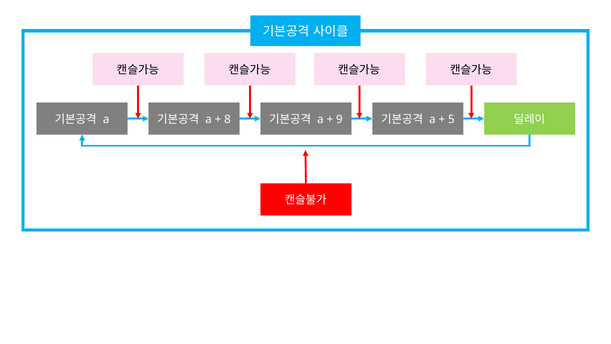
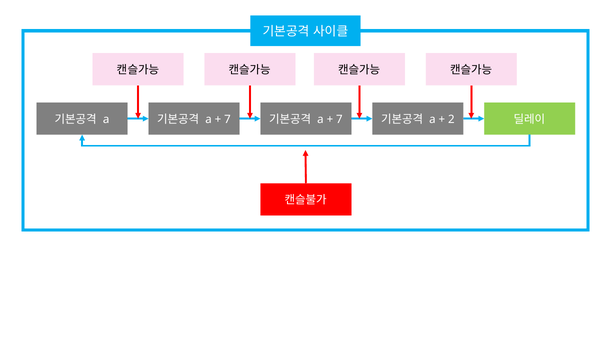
8 at (228, 119): 8 -> 7
9 at (339, 119): 9 -> 7
5: 5 -> 2
